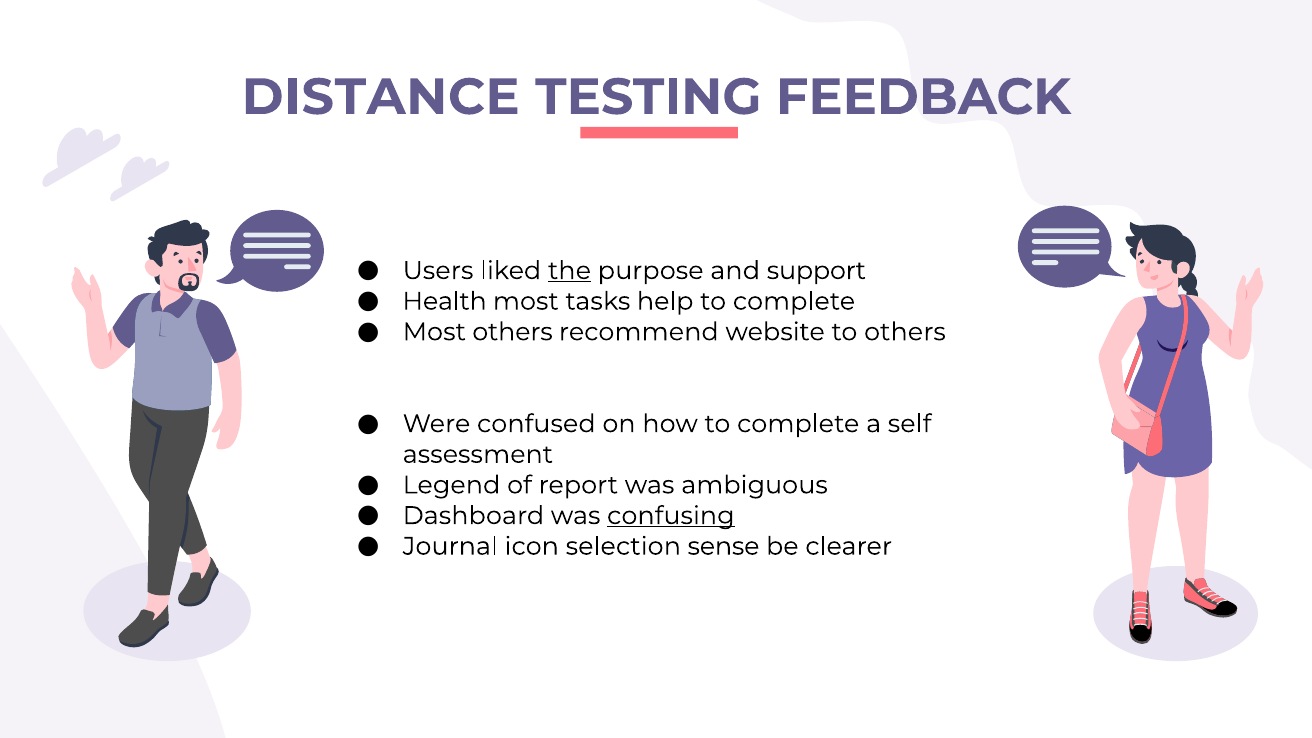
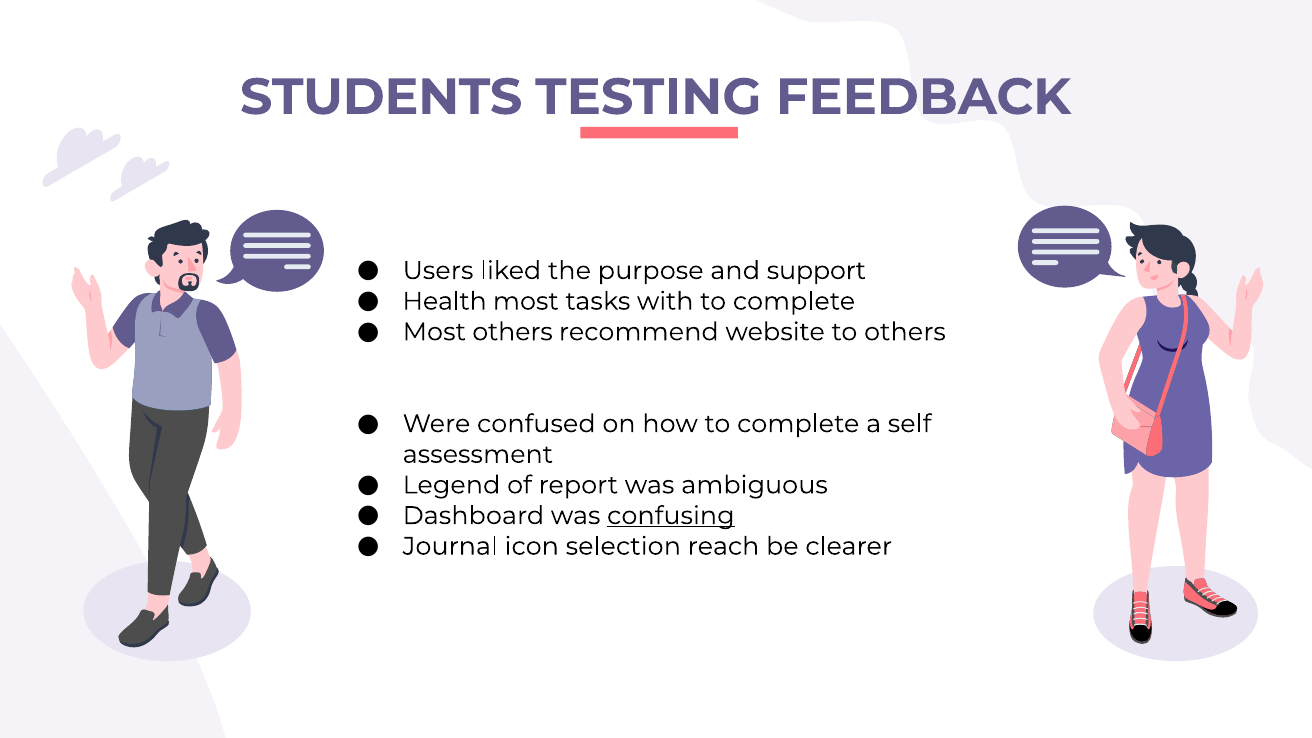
DISTANCE: DISTANCE -> STUDENTS
the underline: present -> none
help: help -> with
sense: sense -> reach
